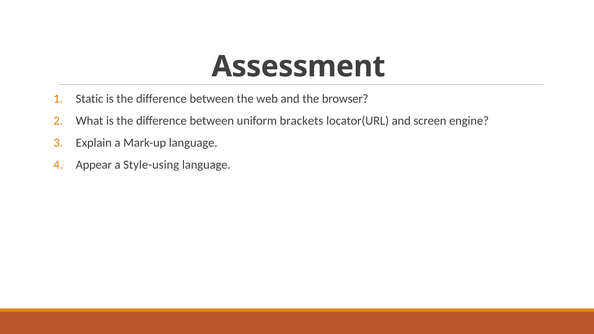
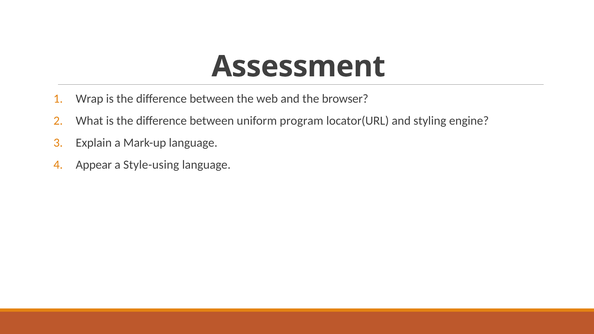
Static: Static -> Wrap
brackets: brackets -> program
screen: screen -> styling
